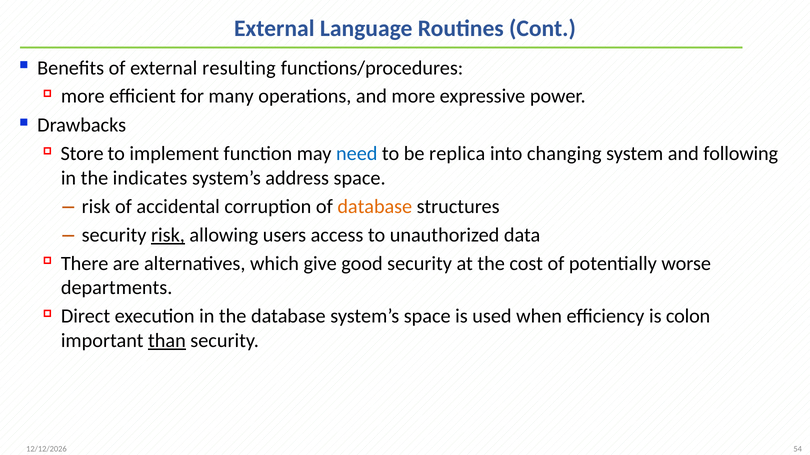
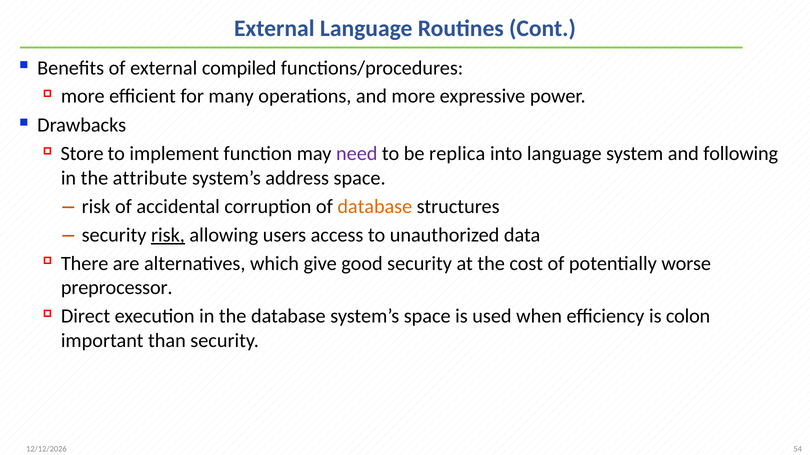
resulting: resulting -> compiled
need colour: blue -> purple
into changing: changing -> language
indicates: indicates -> attribute
departments: departments -> preprocessor
than underline: present -> none
